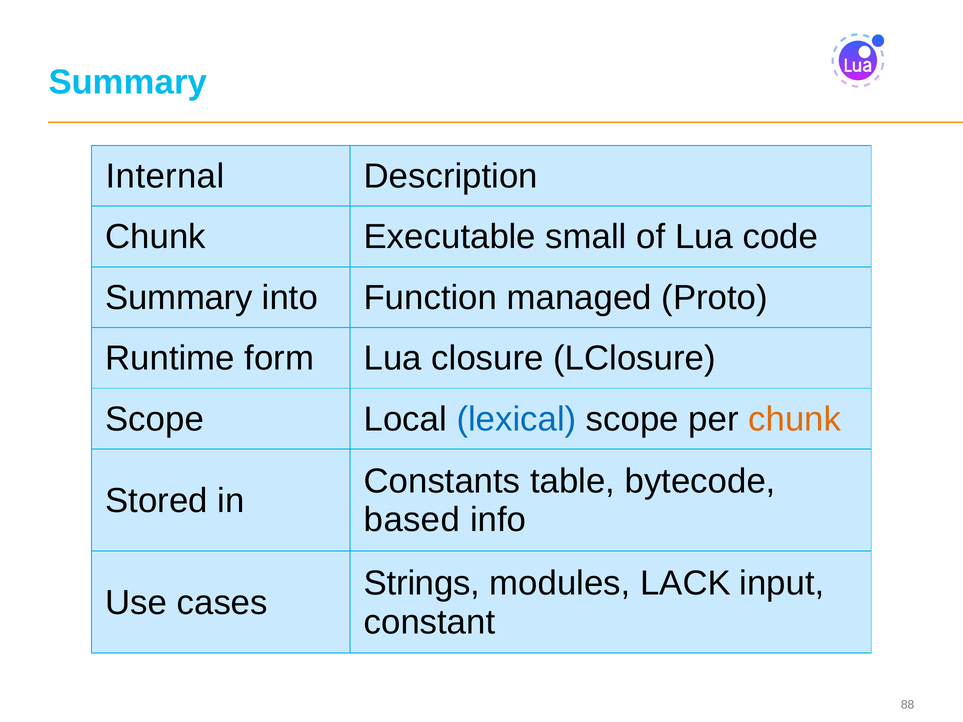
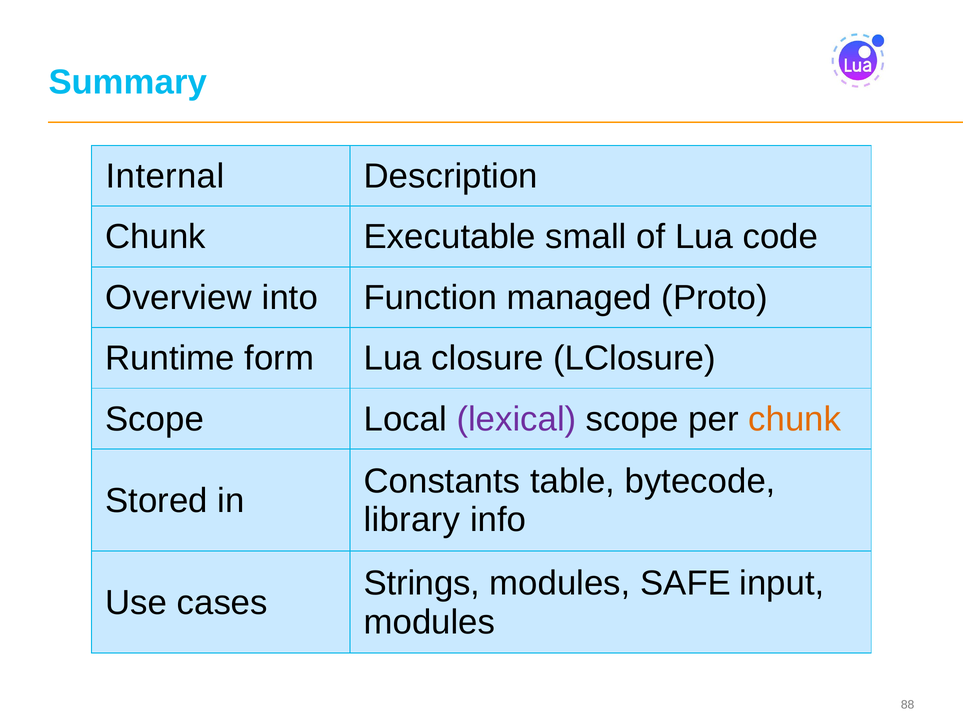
Summary at (179, 298): Summary -> Overview
lexical colour: blue -> purple
based: based -> library
LACK: LACK -> SAFE
constant at (429, 622): constant -> modules
